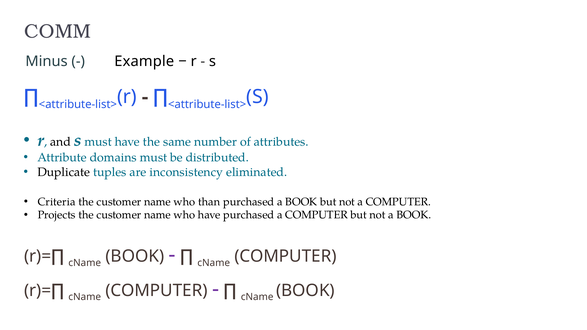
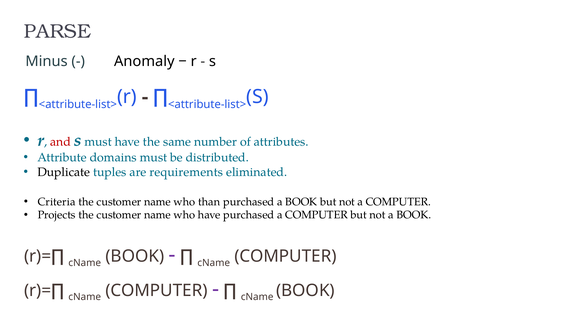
COMM: COMM -> PARSE
Example: Example -> Anomaly
and colour: black -> red
inconsistency: inconsistency -> requirements
